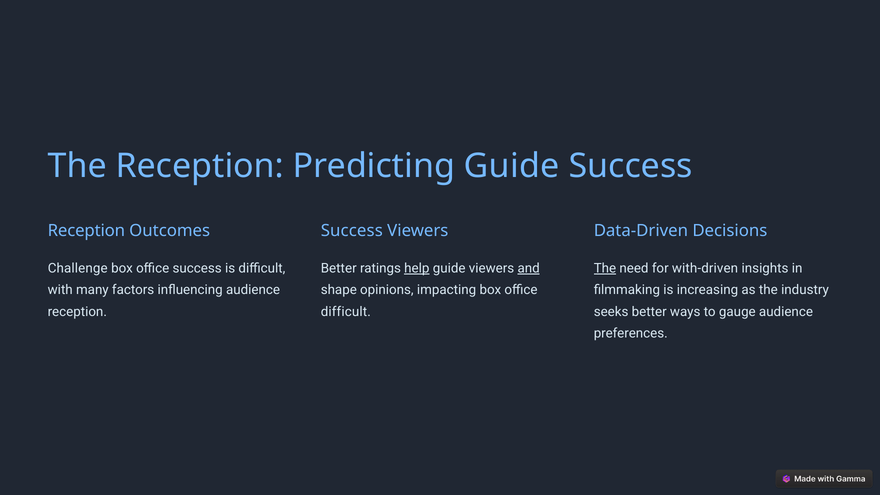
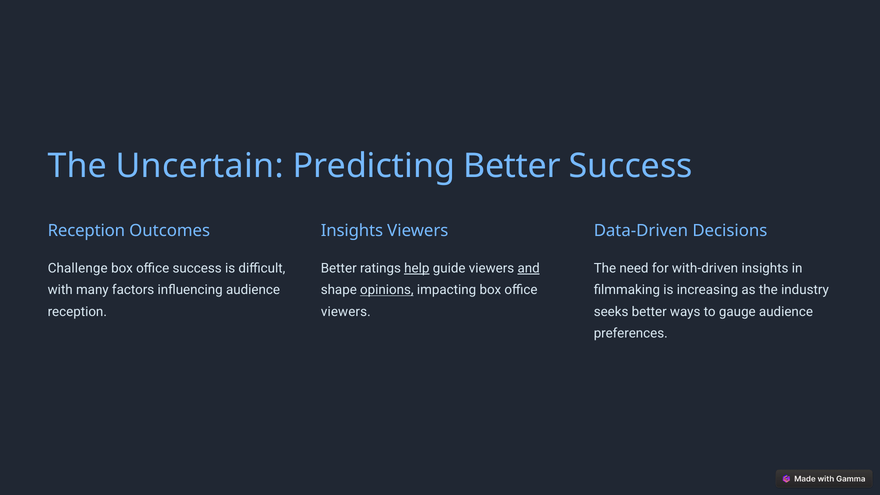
The Reception: Reception -> Uncertain
Predicting Guide: Guide -> Better
Success at (352, 231): Success -> Insights
The at (605, 268) underline: present -> none
opinions underline: none -> present
difficult at (346, 312): difficult -> viewers
